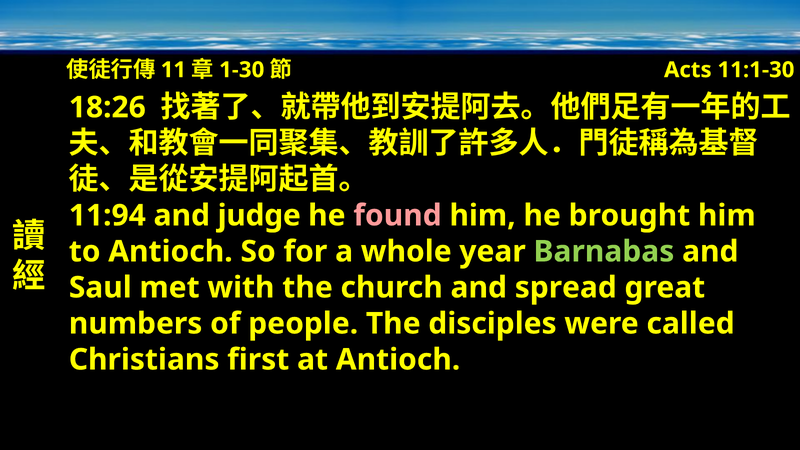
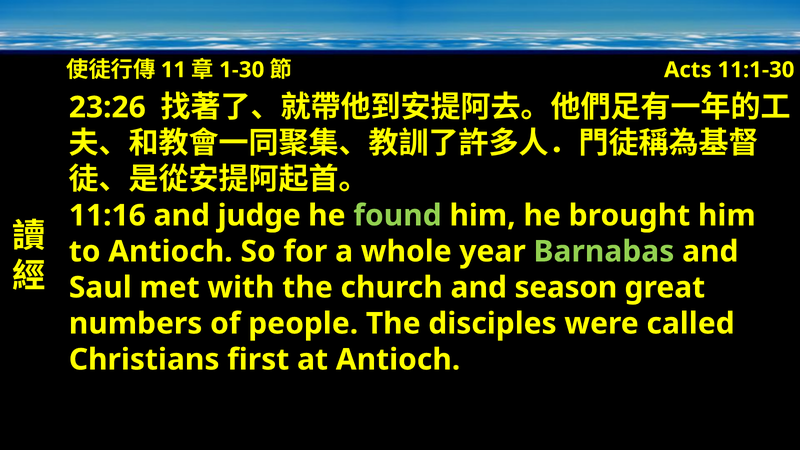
18:26: 18:26 -> 23:26
11:94: 11:94 -> 11:16
found colour: pink -> light green
spread: spread -> season
